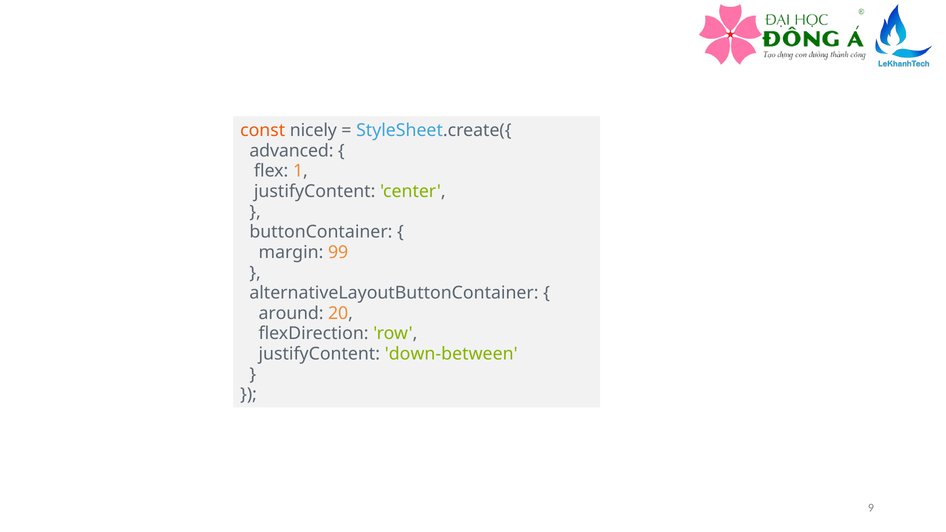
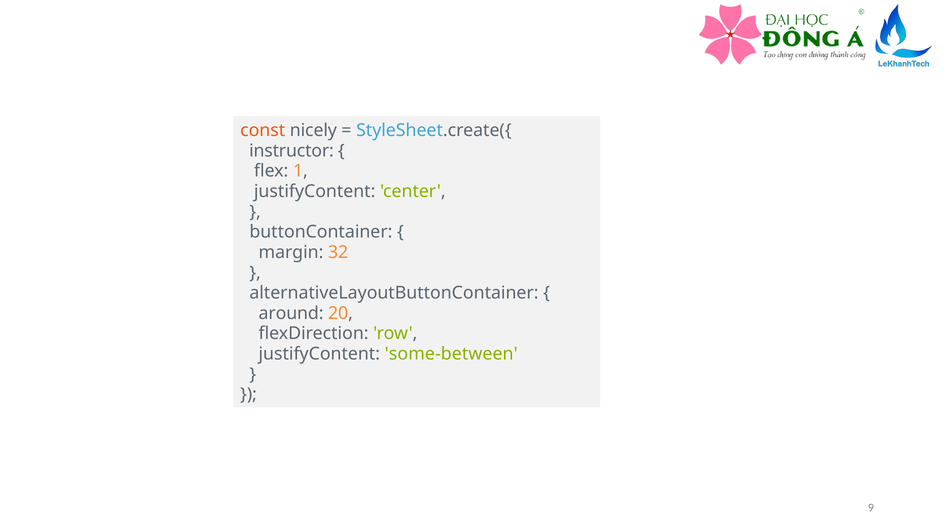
advanced: advanced -> instructor
99: 99 -> 32
down-between: down-between -> some-between
